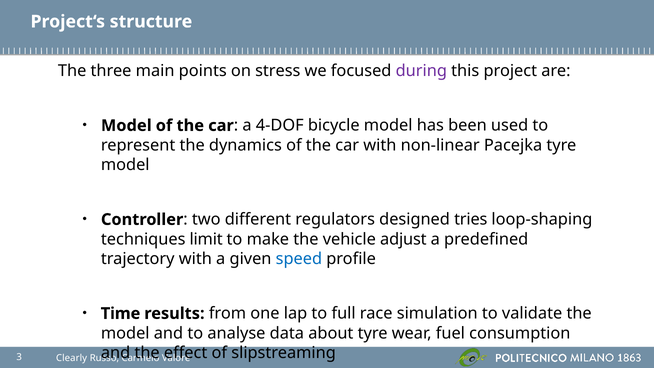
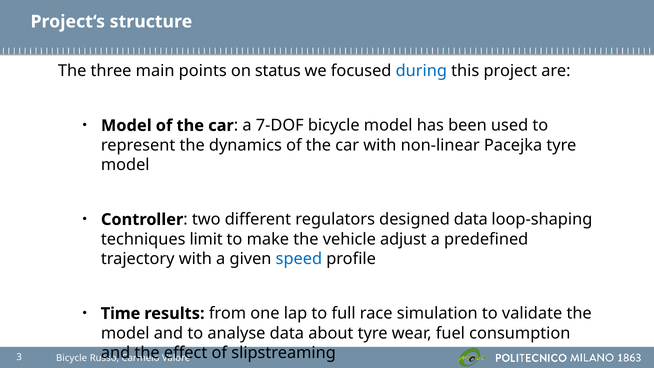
stress: stress -> status
during colour: purple -> blue
4-DOF: 4-DOF -> 7-DOF
designed tries: tries -> data
3 Clearly: Clearly -> Bicycle
